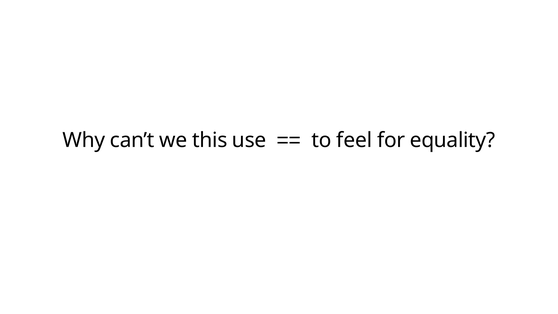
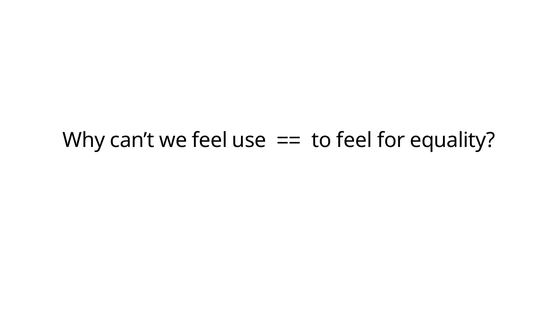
we this: this -> feel
